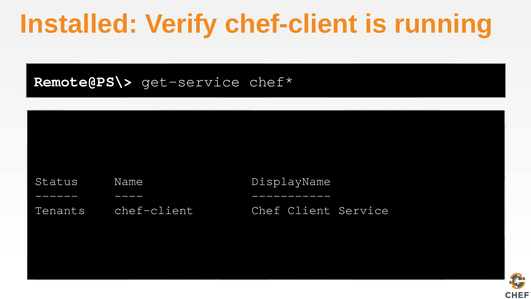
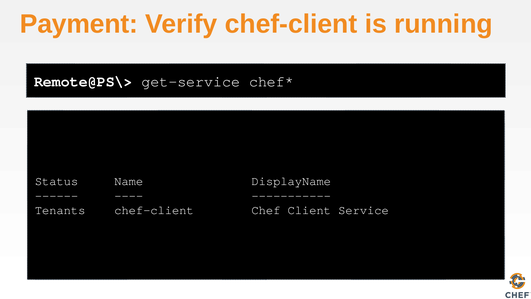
Installed: Installed -> Payment
